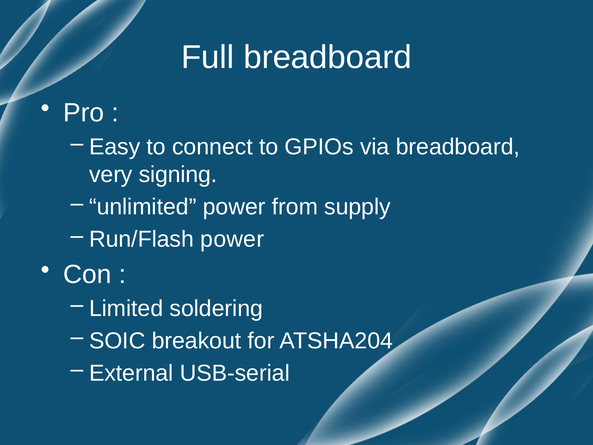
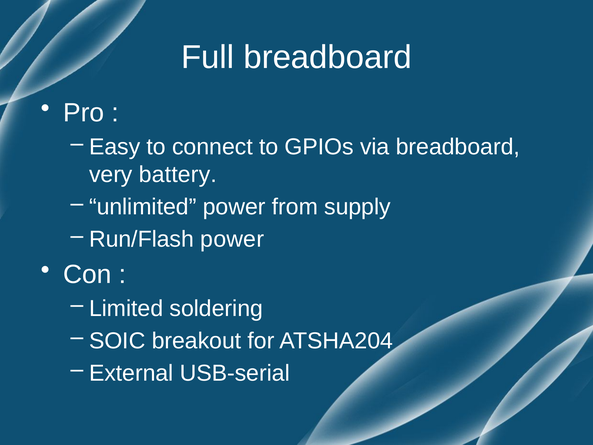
signing: signing -> battery
